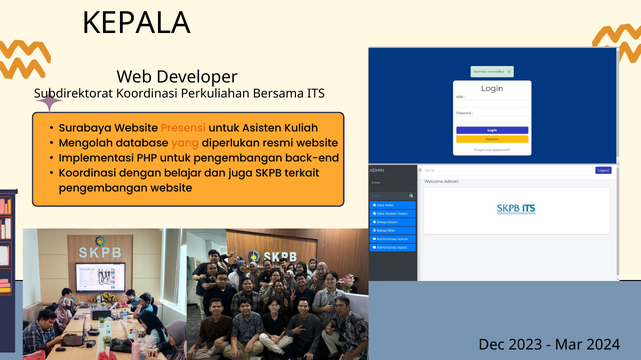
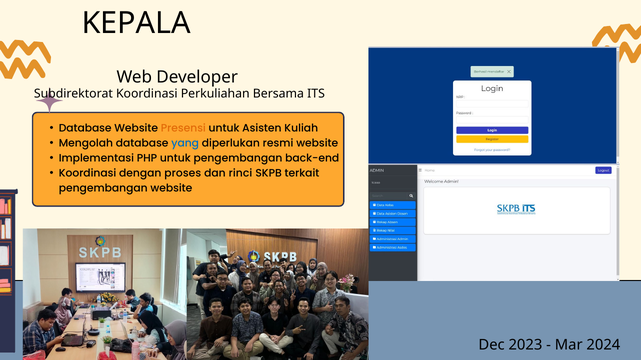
Surabaya at (85, 128): Surabaya -> Database
yang colour: orange -> blue
belajar: belajar -> proses
juga: juga -> rinci
